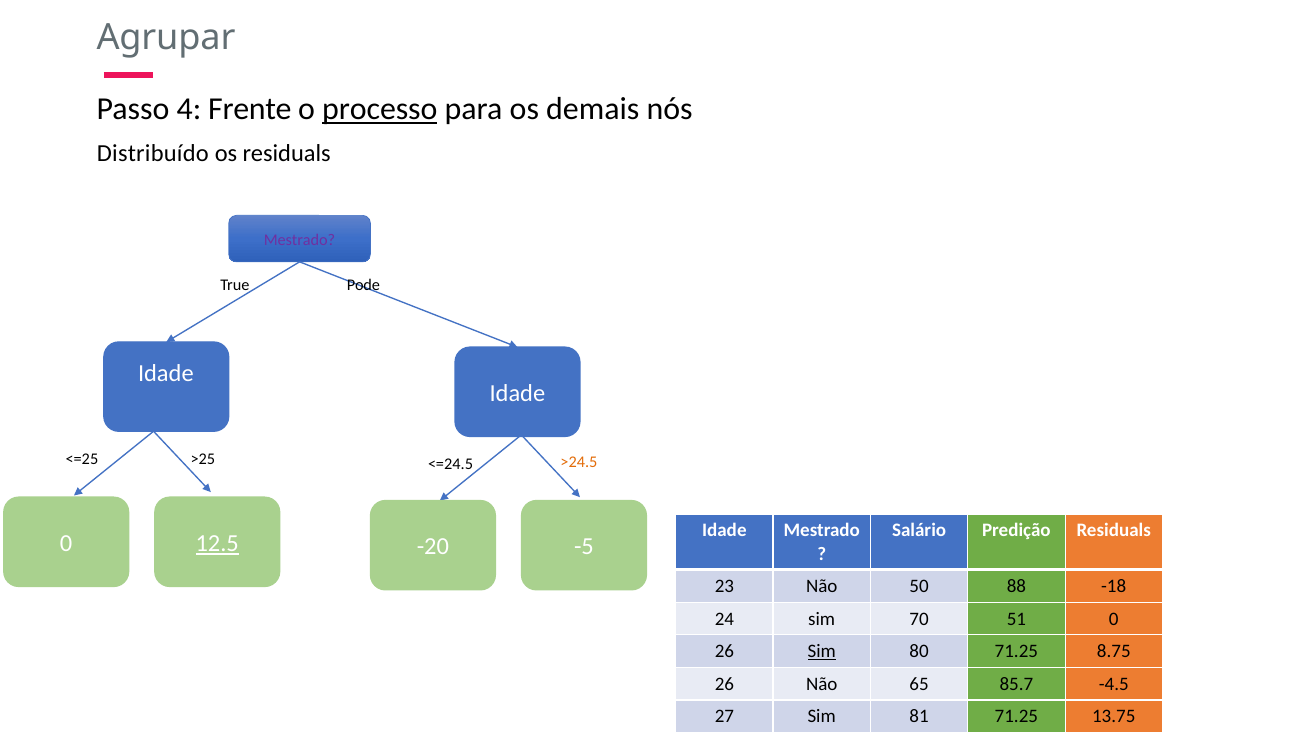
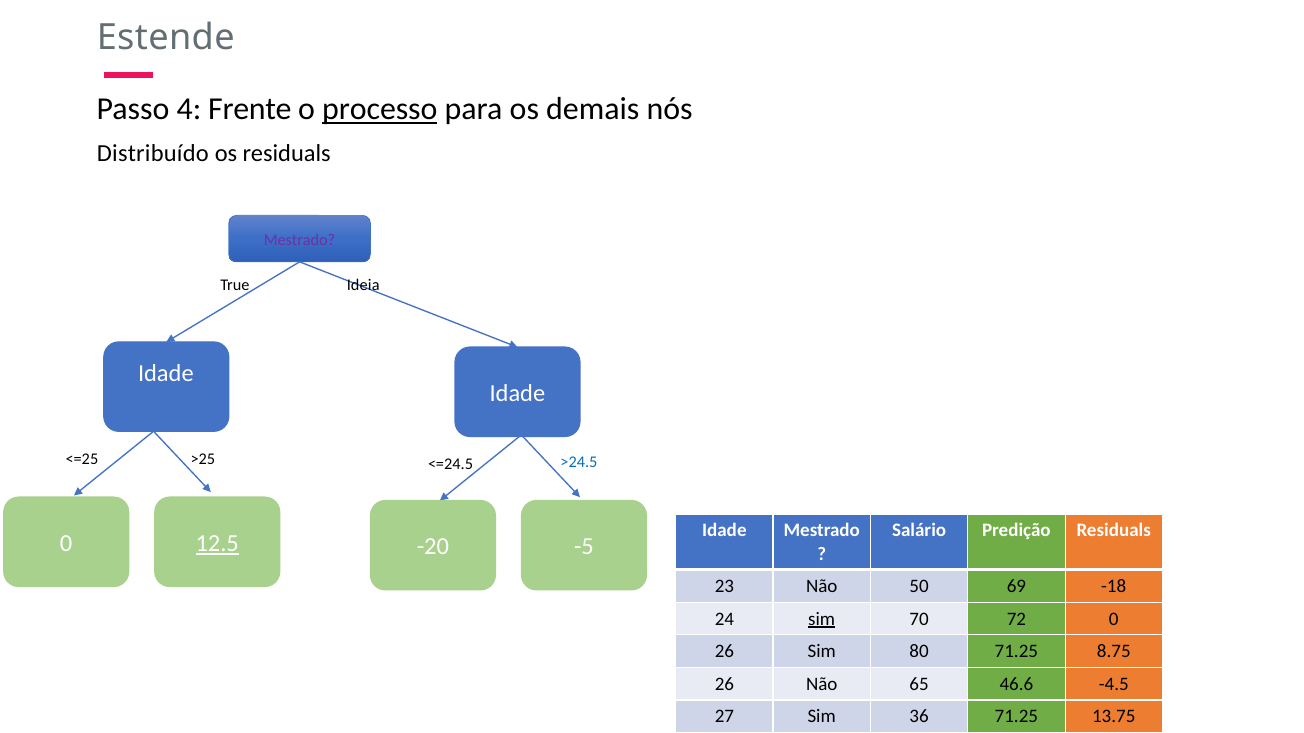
Agrupar: Agrupar -> Estende
Pode: Pode -> Ideia
>24.5 colour: orange -> blue
88: 88 -> 69
sim at (822, 619) underline: none -> present
51: 51 -> 72
Sim at (822, 652) underline: present -> none
85.7: 85.7 -> 46.6
81: 81 -> 36
